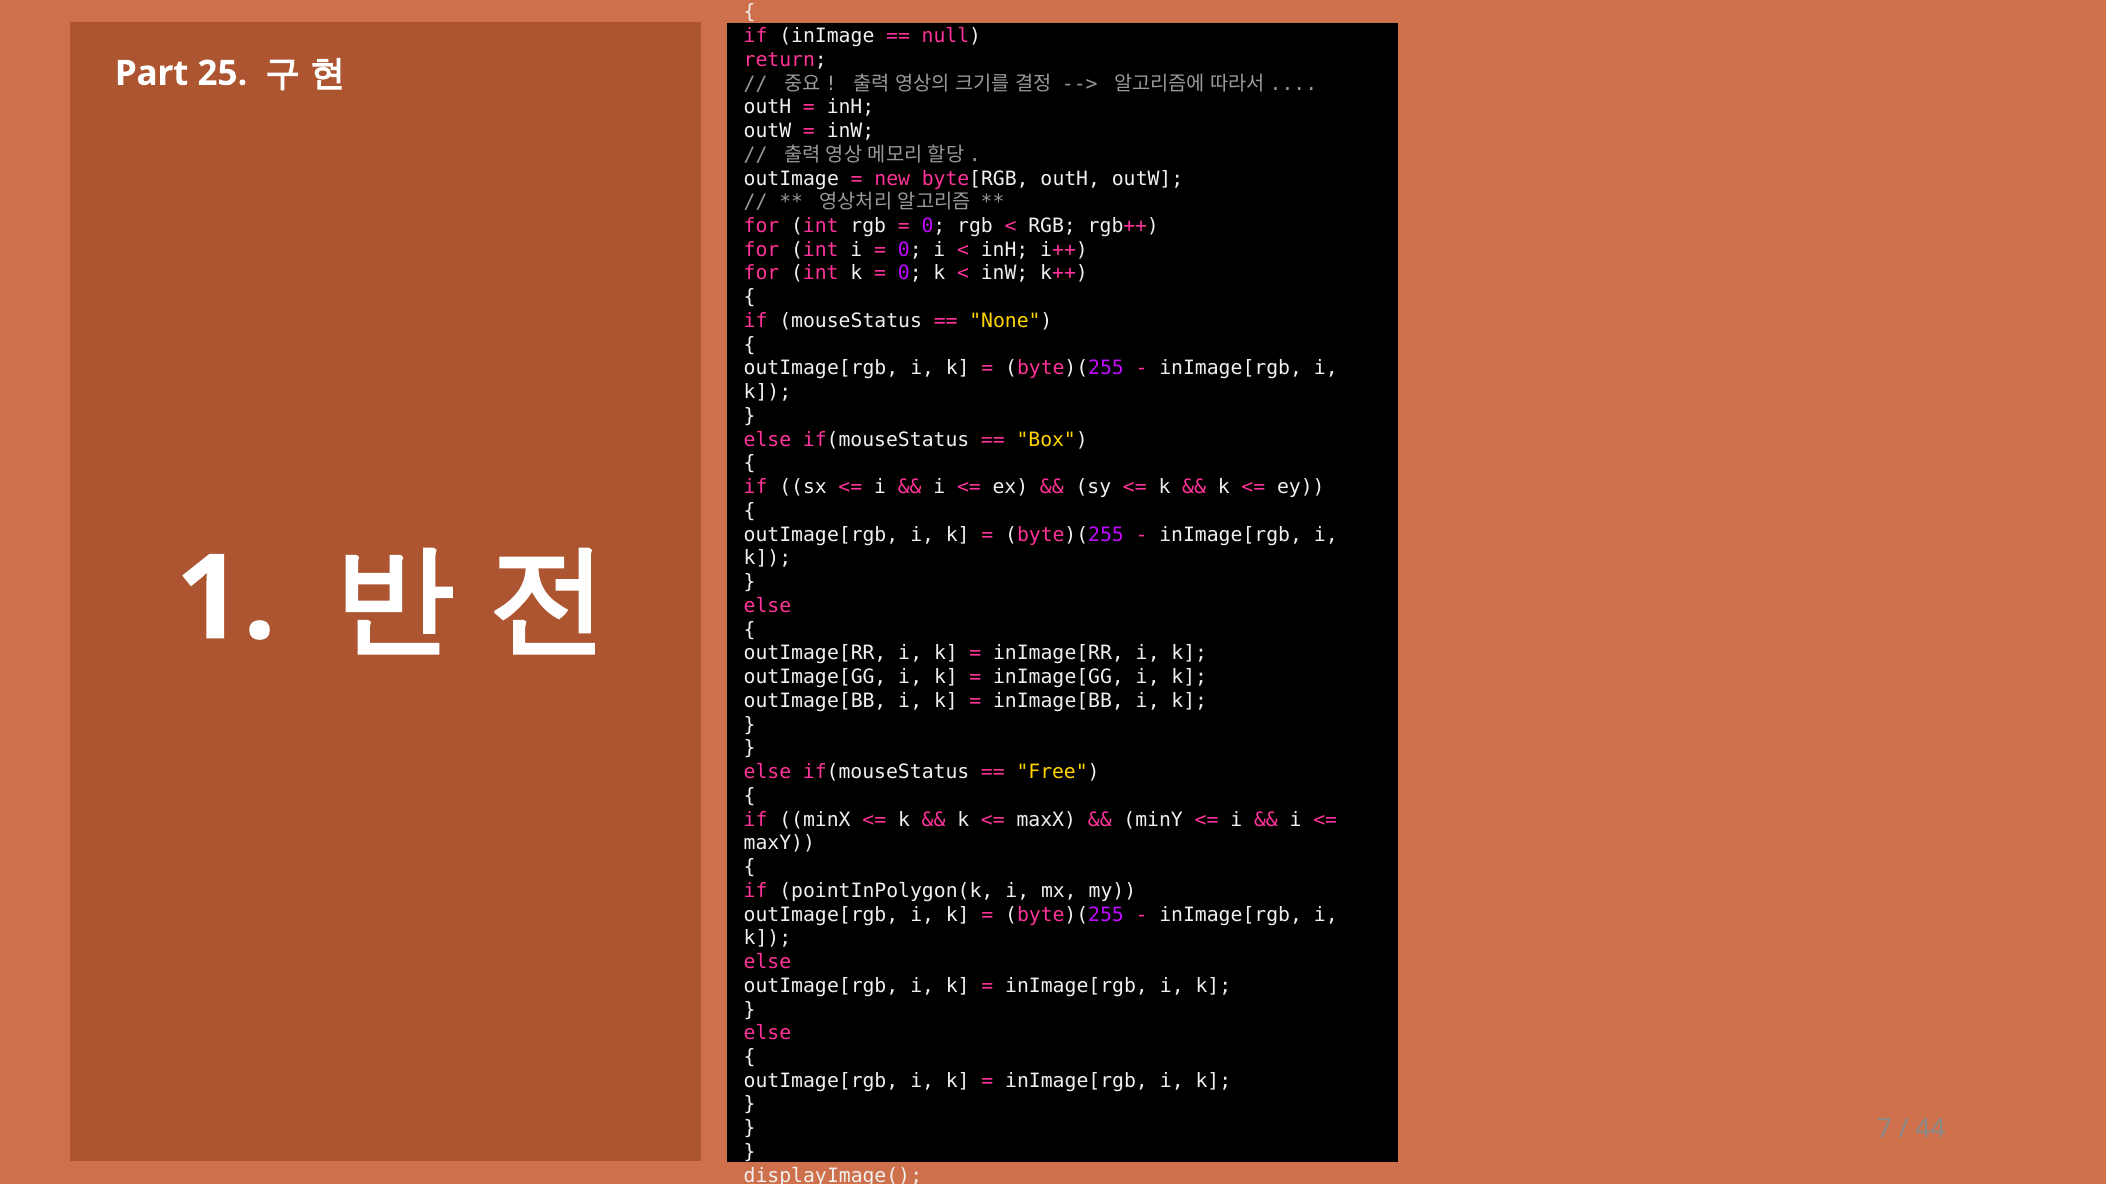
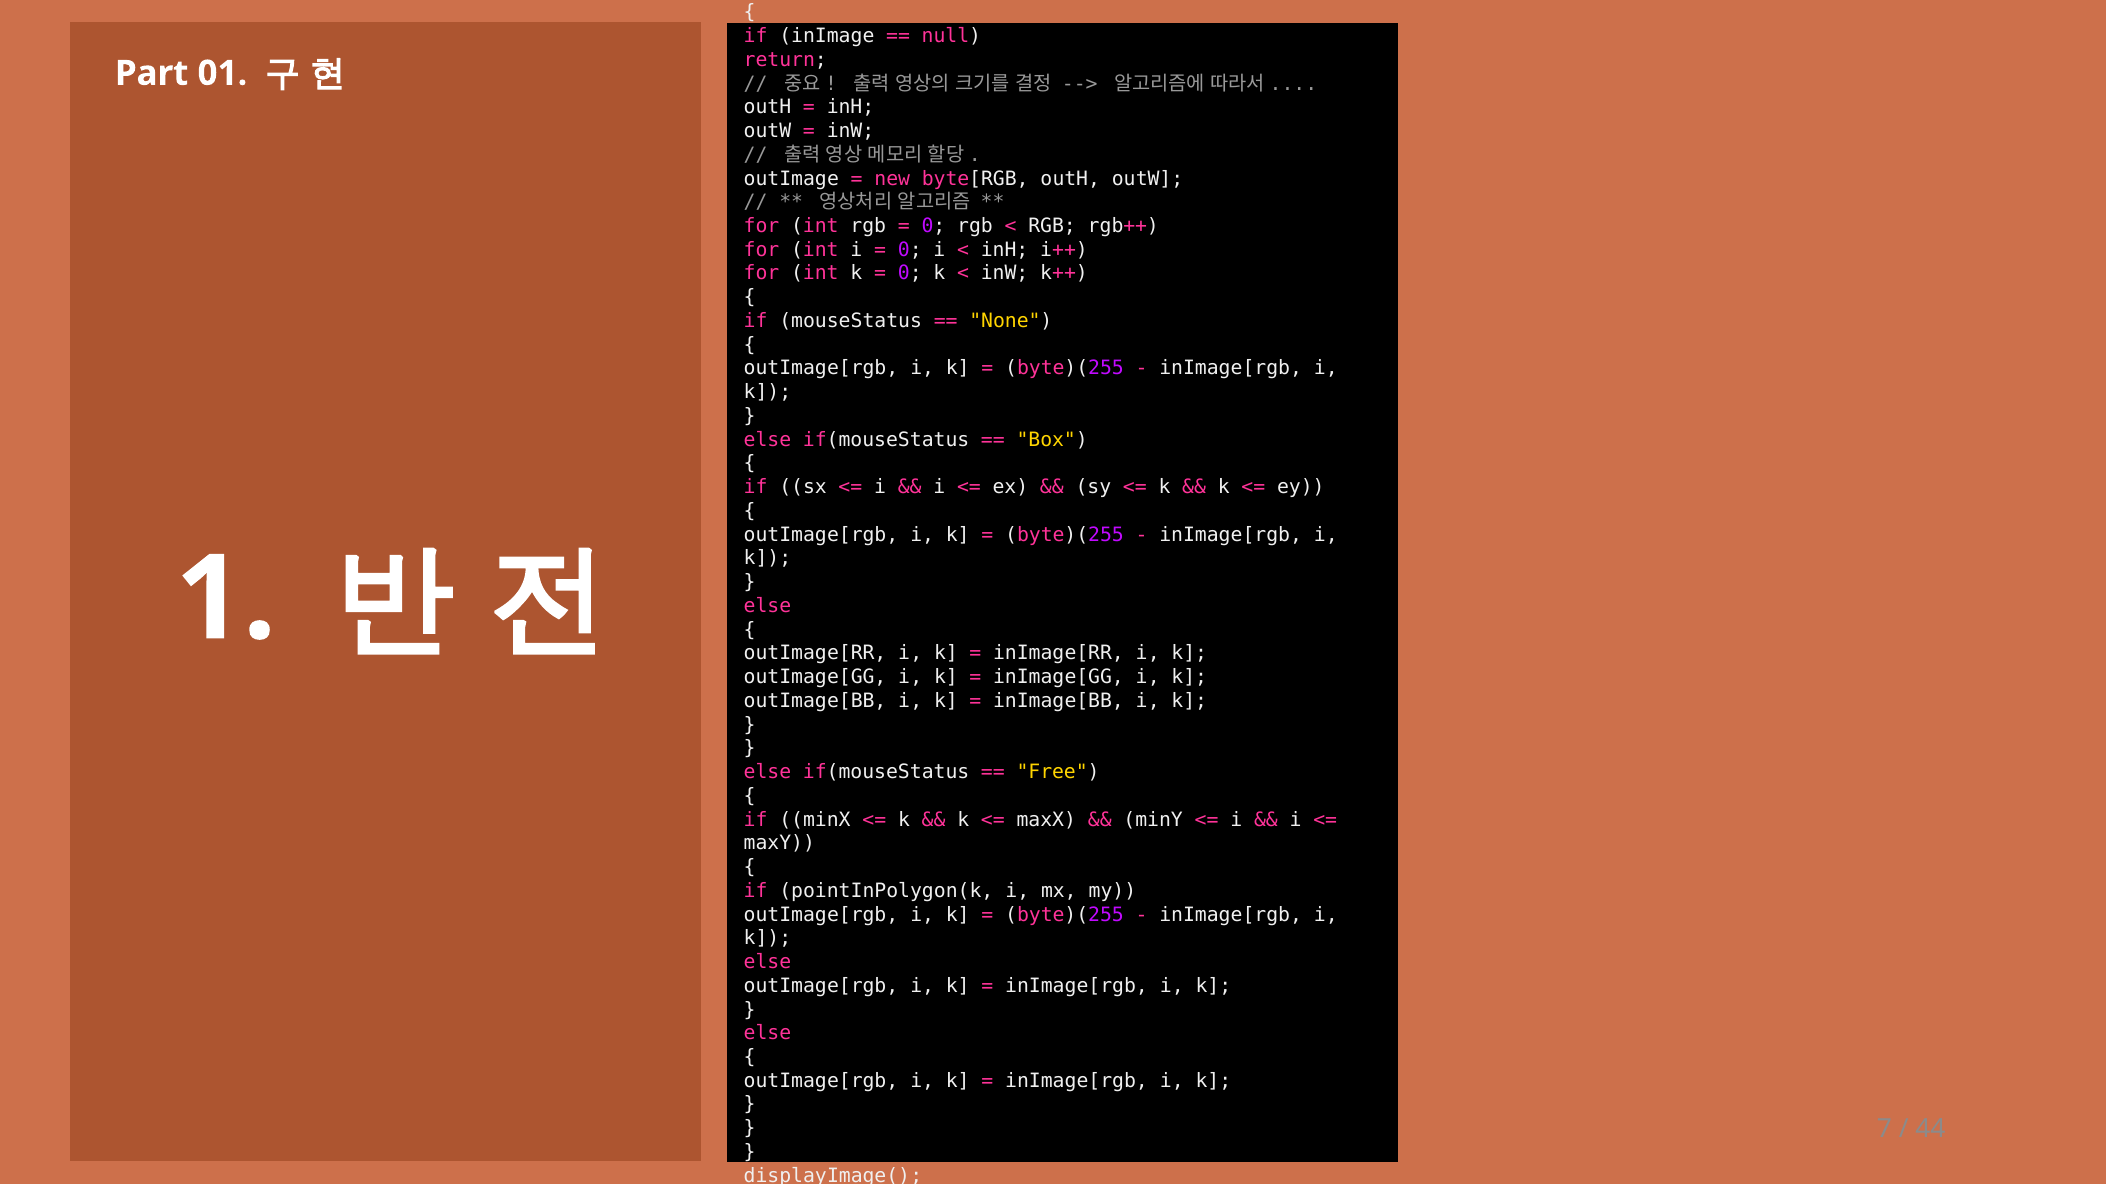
25: 25 -> 01
